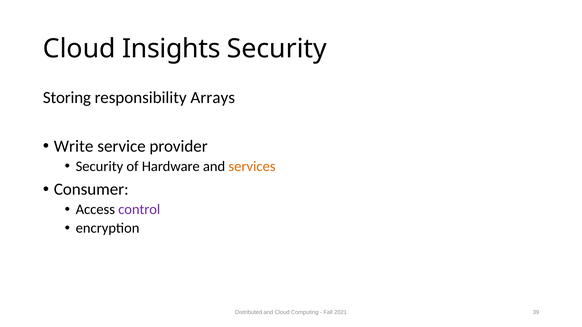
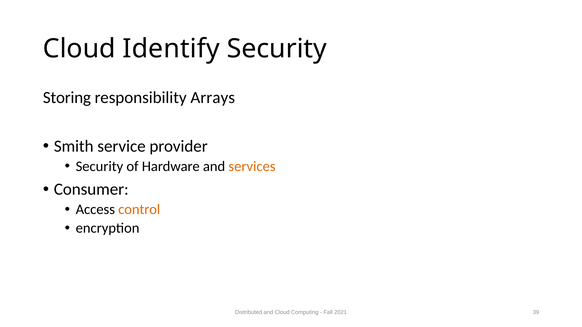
Insights: Insights -> Identify
Write: Write -> Smith
control colour: purple -> orange
